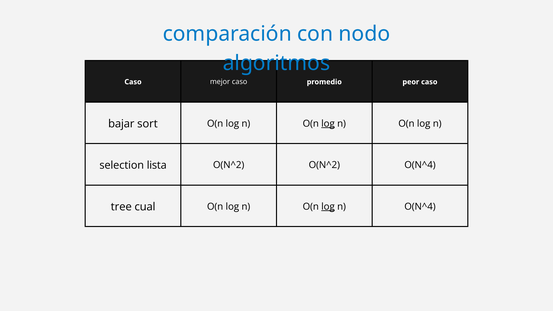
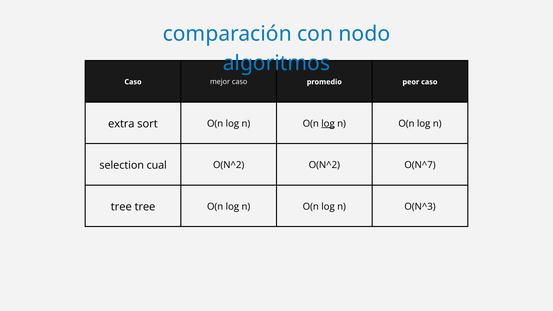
bajar: bajar -> extra
lista: lista -> cual
O(N^2 O(N^4: O(N^4 -> O(N^7
tree cual: cual -> tree
log at (328, 207) underline: present -> none
n O(N^4: O(N^4 -> O(N^3
